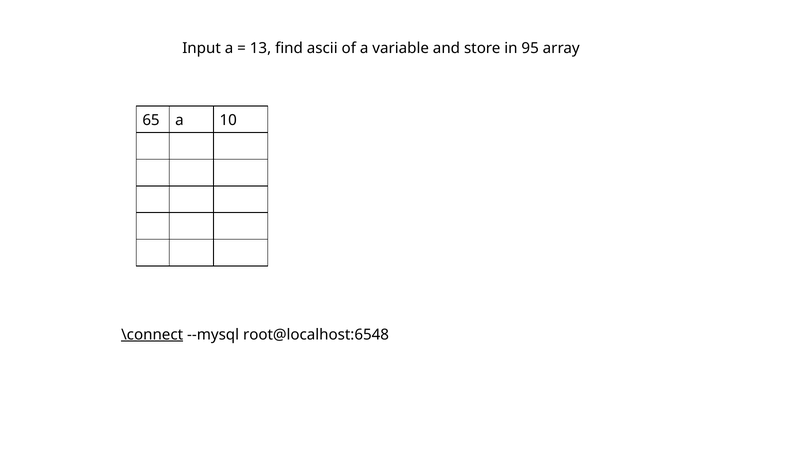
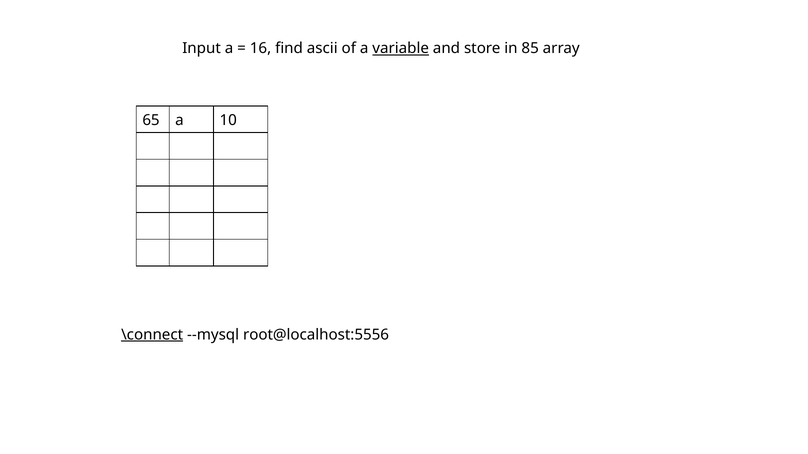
13: 13 -> 16
variable underline: none -> present
95: 95 -> 85
root@localhost:6548: root@localhost:6548 -> root@localhost:5556
